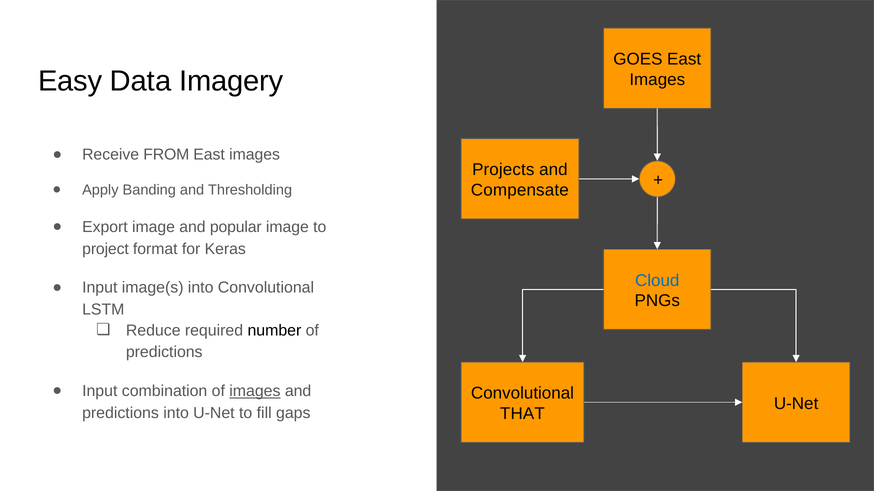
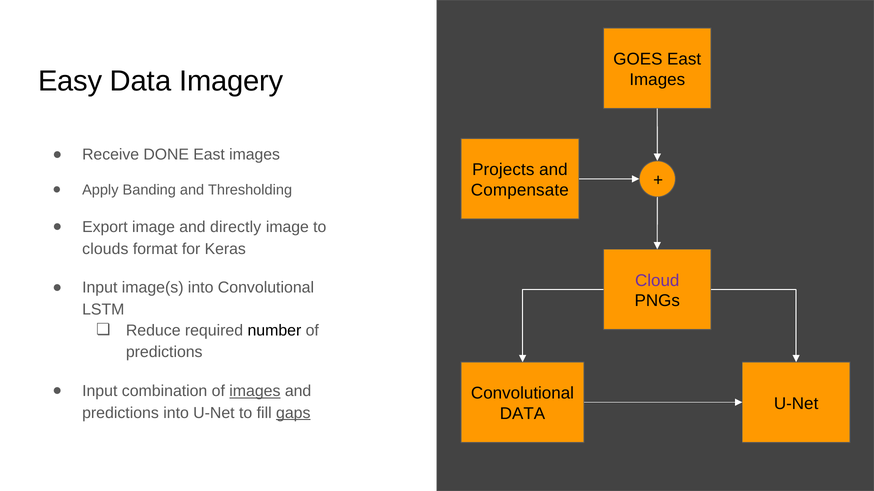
FROM: FROM -> DONE
popular: popular -> directly
project: project -> clouds
Cloud colour: blue -> purple
gaps underline: none -> present
THAT at (522, 414): THAT -> DATA
